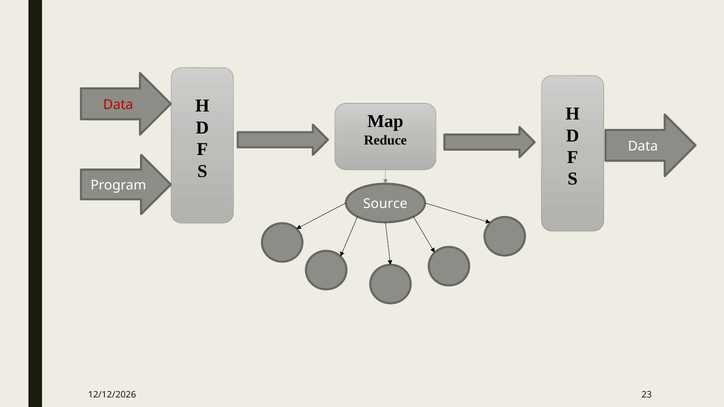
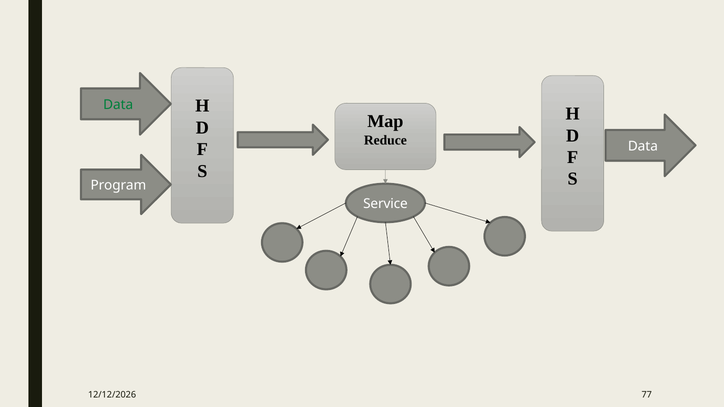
Data at (118, 105) colour: red -> green
Source: Source -> Service
23: 23 -> 77
